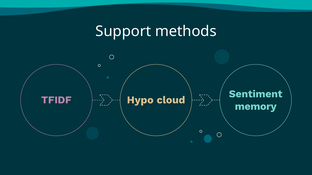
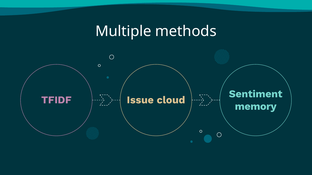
Support: Support -> Multiple
Hypo: Hypo -> Issue
